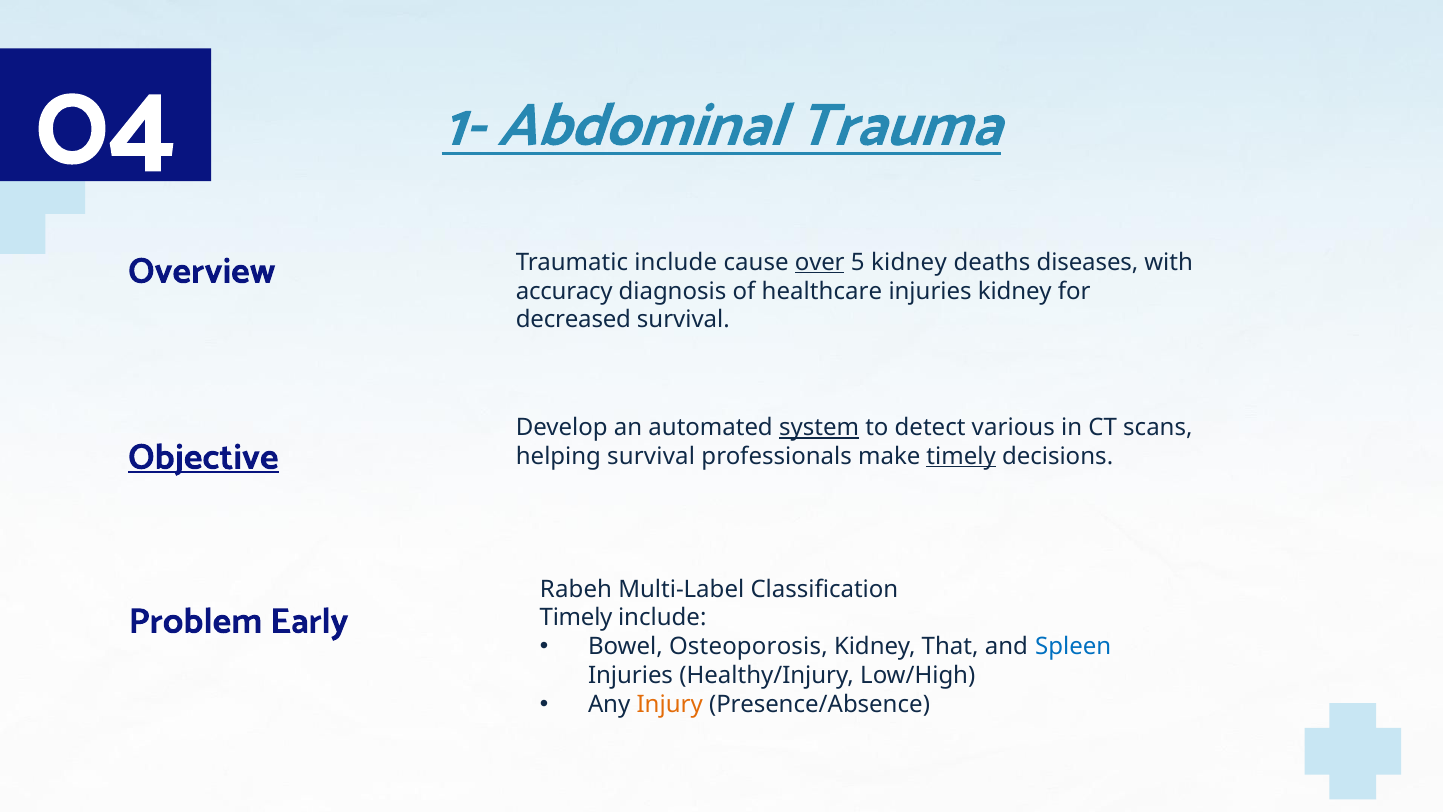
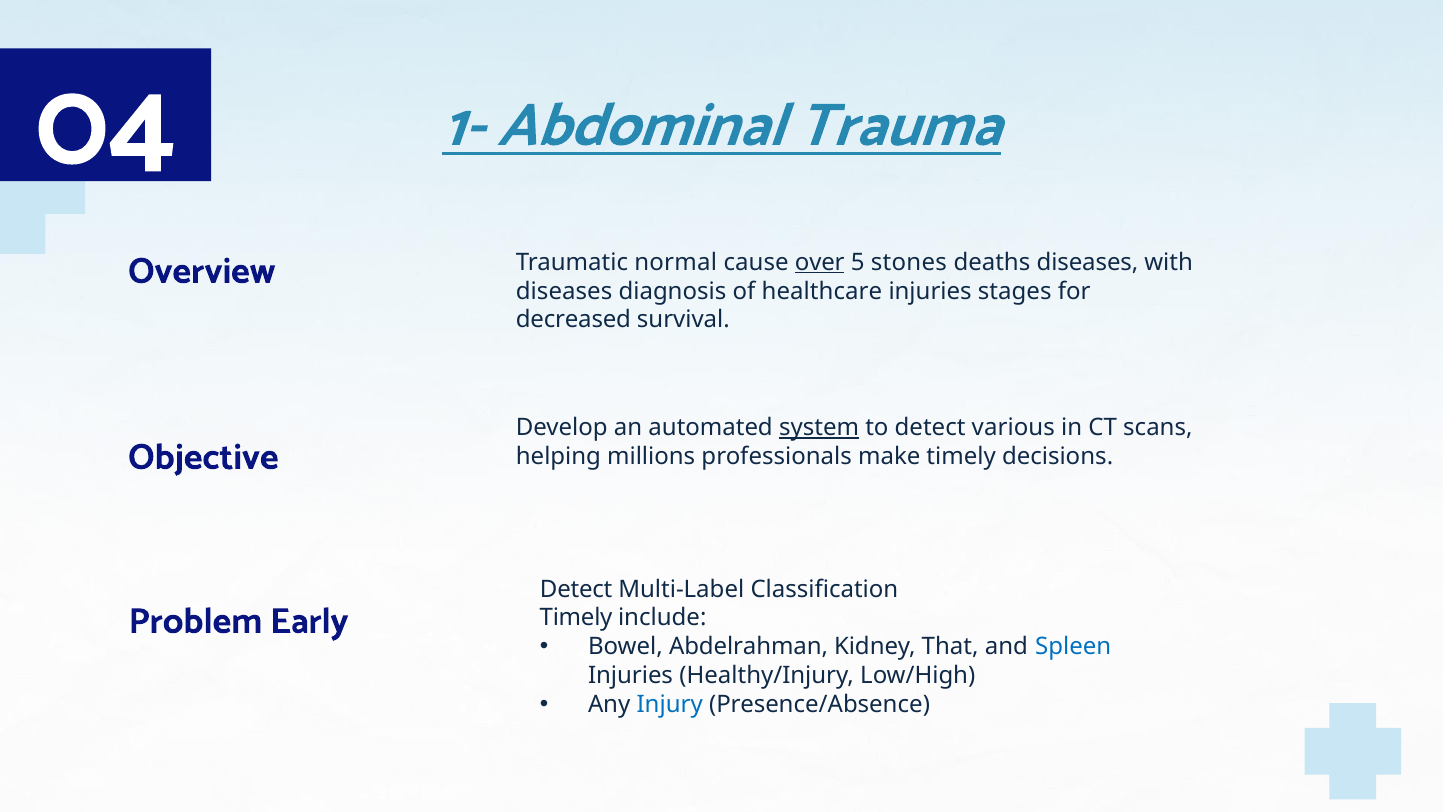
Traumatic include: include -> normal
5 kidney: kidney -> stones
accuracy at (564, 291): accuracy -> diseases
injuries kidney: kidney -> stages
Objective underline: present -> none
helping survival: survival -> millions
timely at (961, 456) underline: present -> none
Rabeh at (576, 589): Rabeh -> Detect
Osteoporosis: Osteoporosis -> Abdelrahman
Injury colour: orange -> blue
